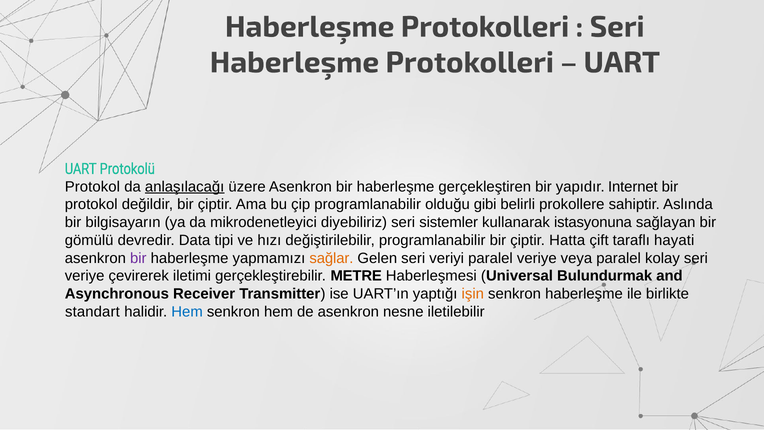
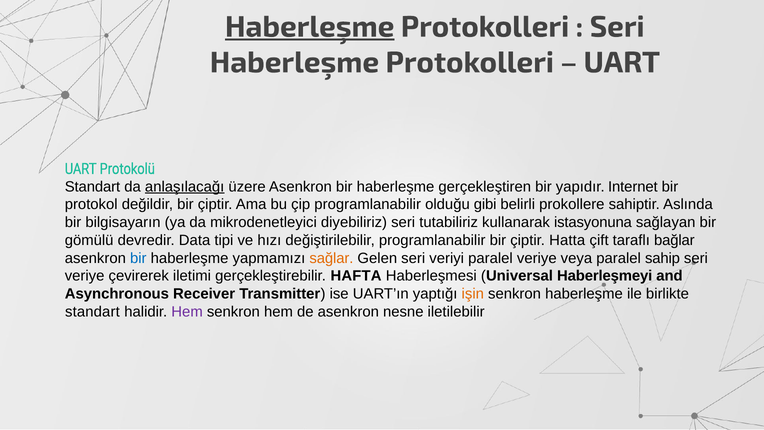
Haberleşme at (310, 27) underline: none -> present
Protokol at (92, 187): Protokol -> Standart
sistemler: sistemler -> tutabiliriz
hayati: hayati -> bağlar
bir at (138, 258) colour: purple -> blue
kolay: kolay -> sahip
METRE: METRE -> HAFTA
Bulundurmak: Bulundurmak -> Haberleşmeyi
Hem at (187, 311) colour: blue -> purple
